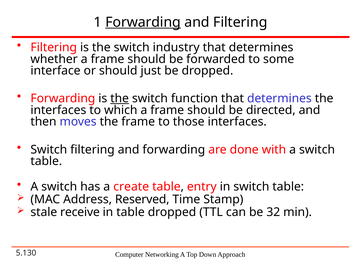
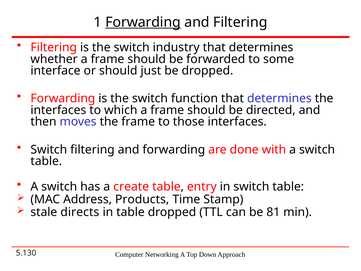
the at (120, 98) underline: present -> none
Reserved: Reserved -> Products
receive: receive -> directs
32: 32 -> 81
